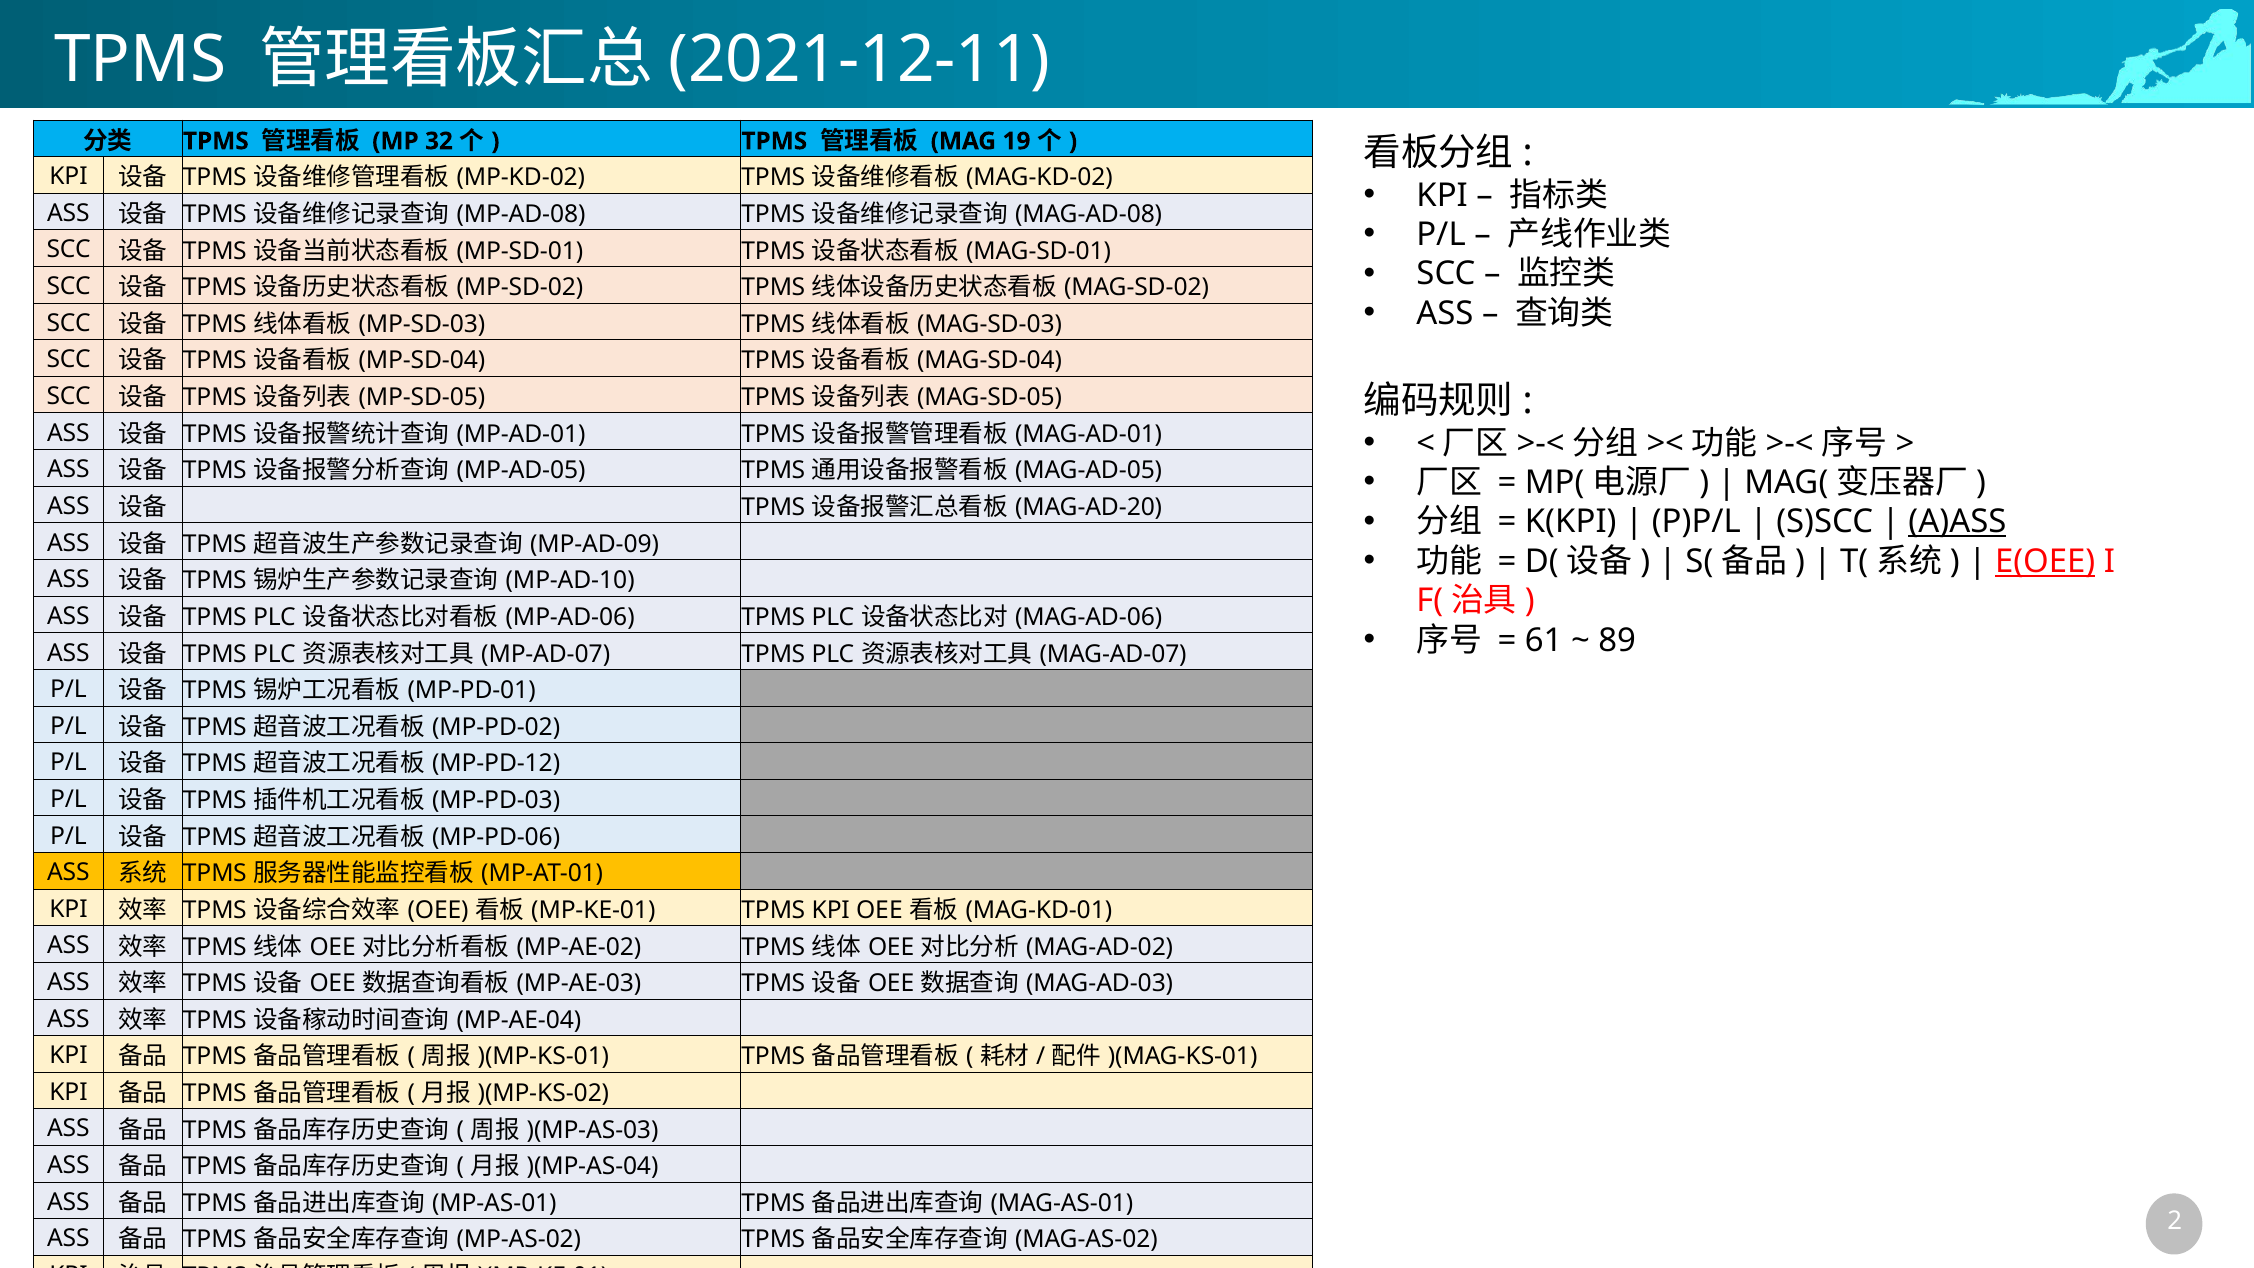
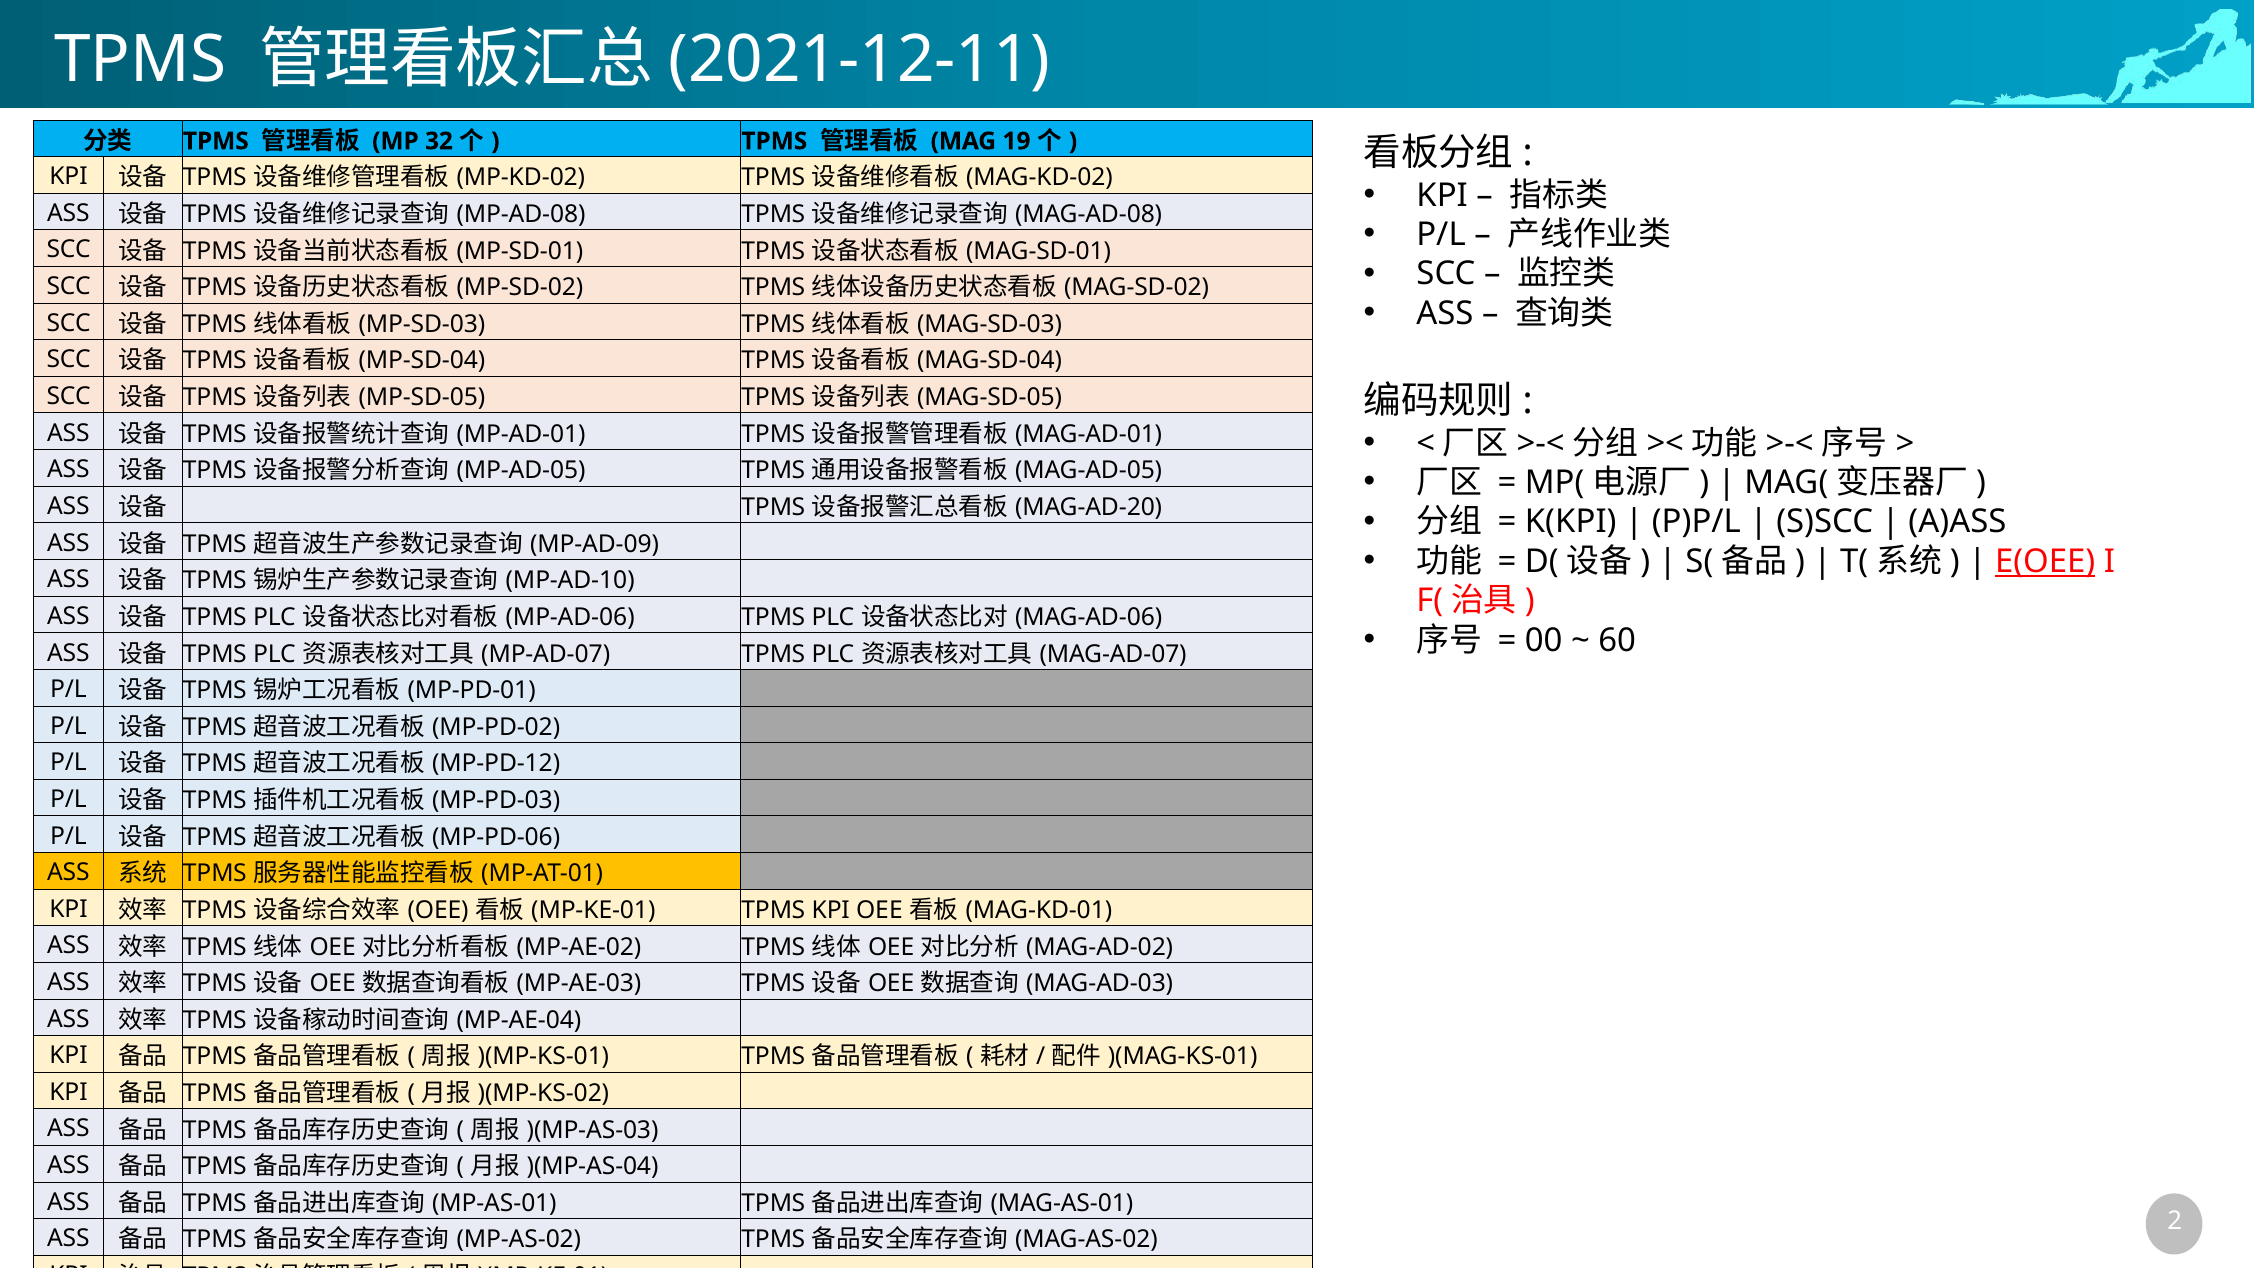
A)ASS underline: present -> none
61: 61 -> 00
89: 89 -> 60
